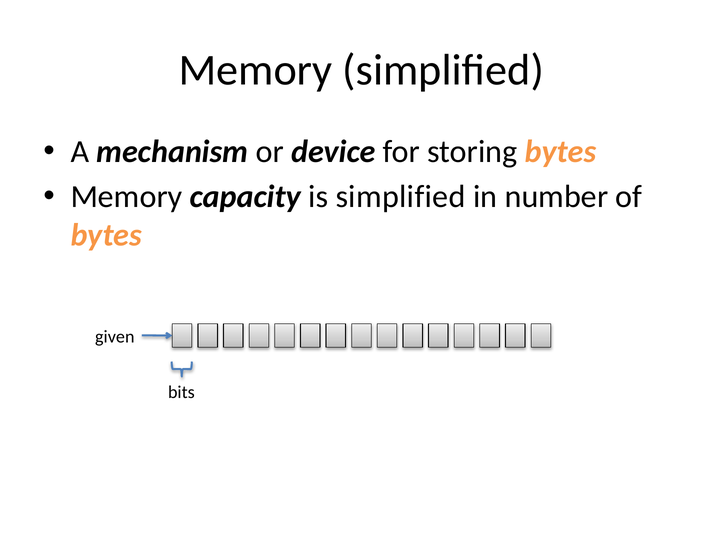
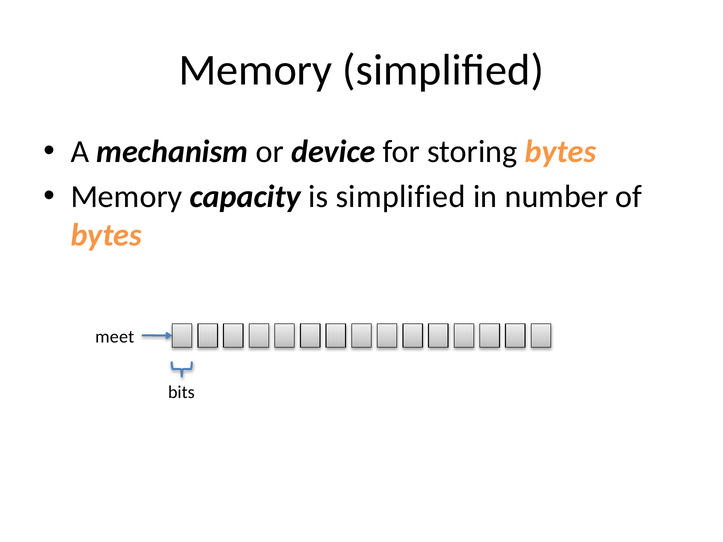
given: given -> meet
